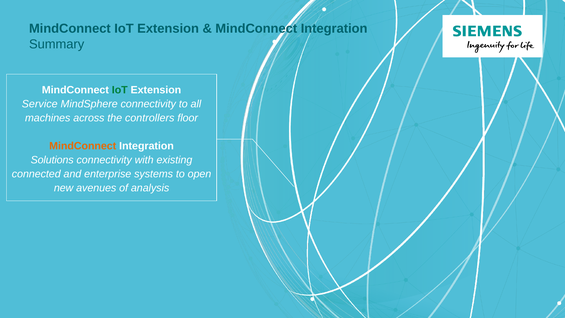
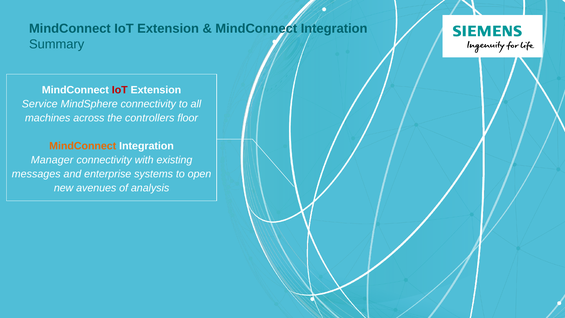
IoT at (120, 90) colour: green -> red
Solutions: Solutions -> Manager
connected: connected -> messages
